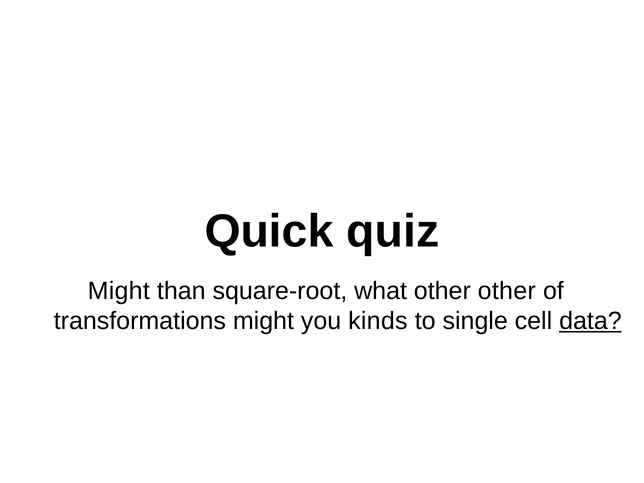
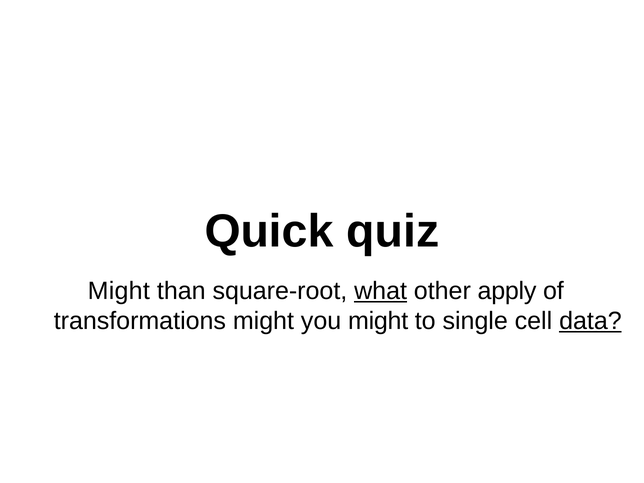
what underline: none -> present
other other: other -> apply
you kinds: kinds -> might
